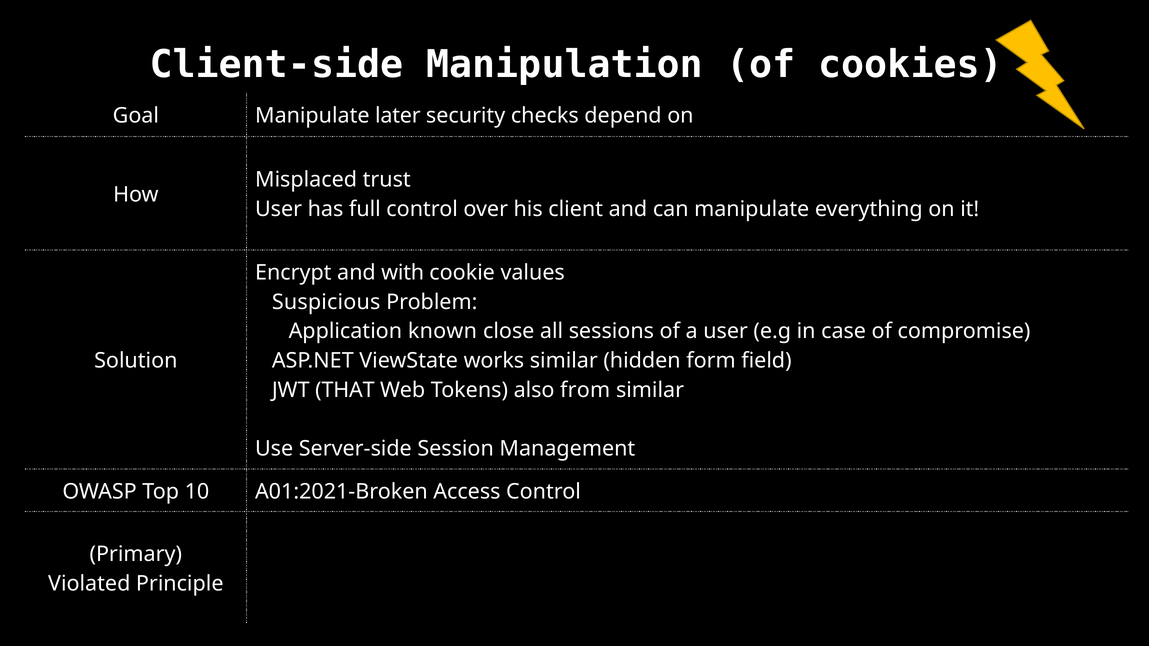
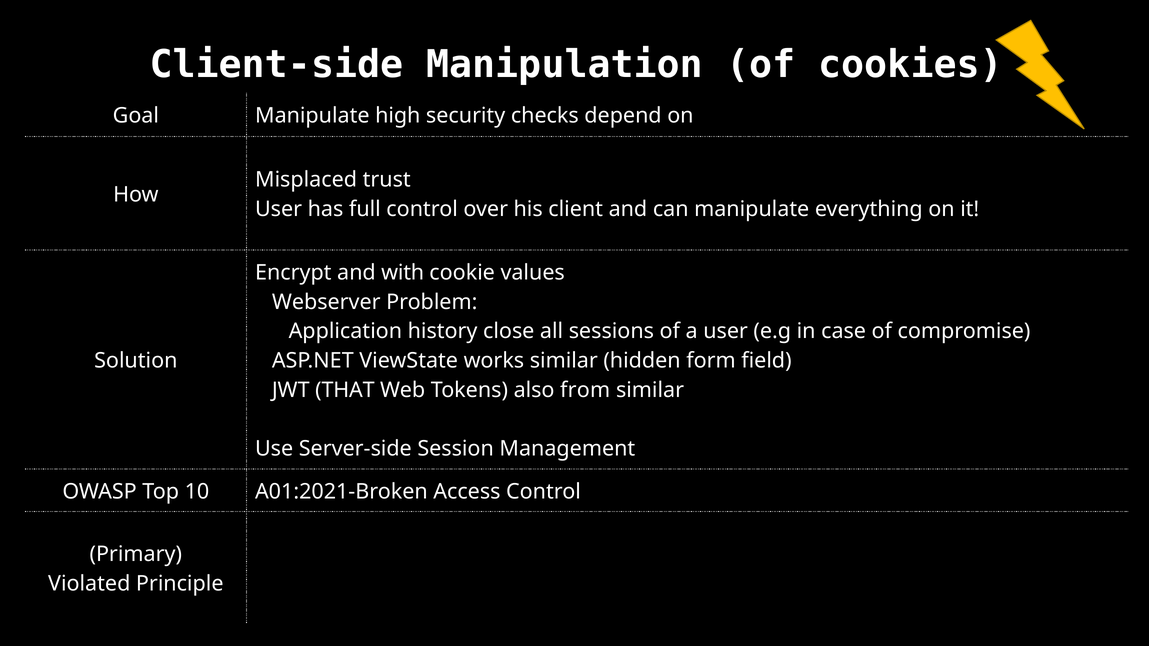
later: later -> high
Suspicious: Suspicious -> Webserver
known: known -> history
